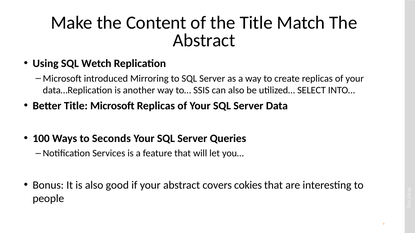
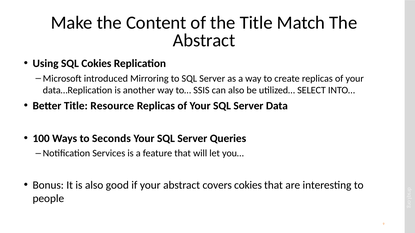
SQL Wetch: Wetch -> Cokies
Title Microsoft: Microsoft -> Resource
